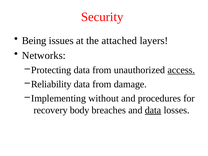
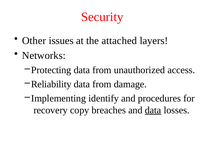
Being: Being -> Other
access underline: present -> none
without: without -> identify
body: body -> copy
